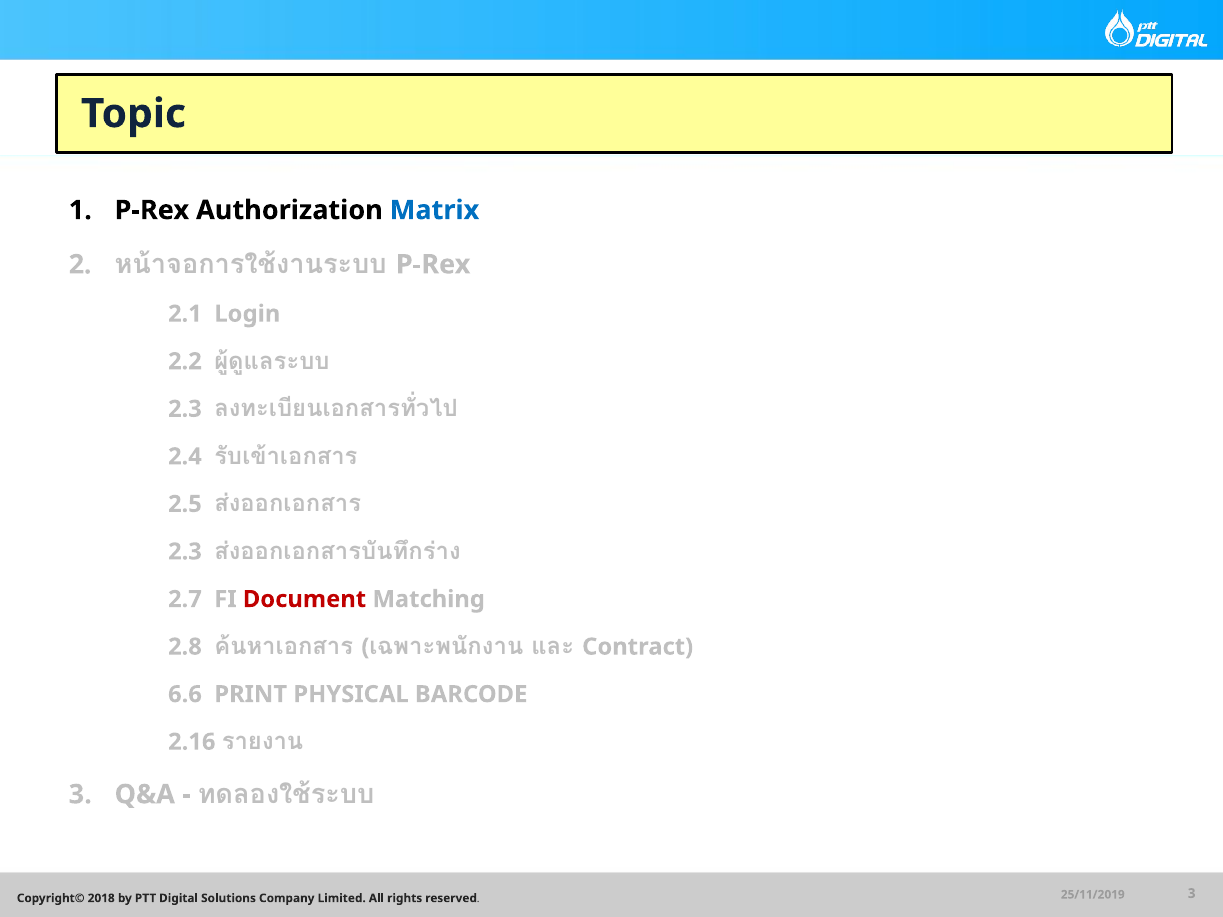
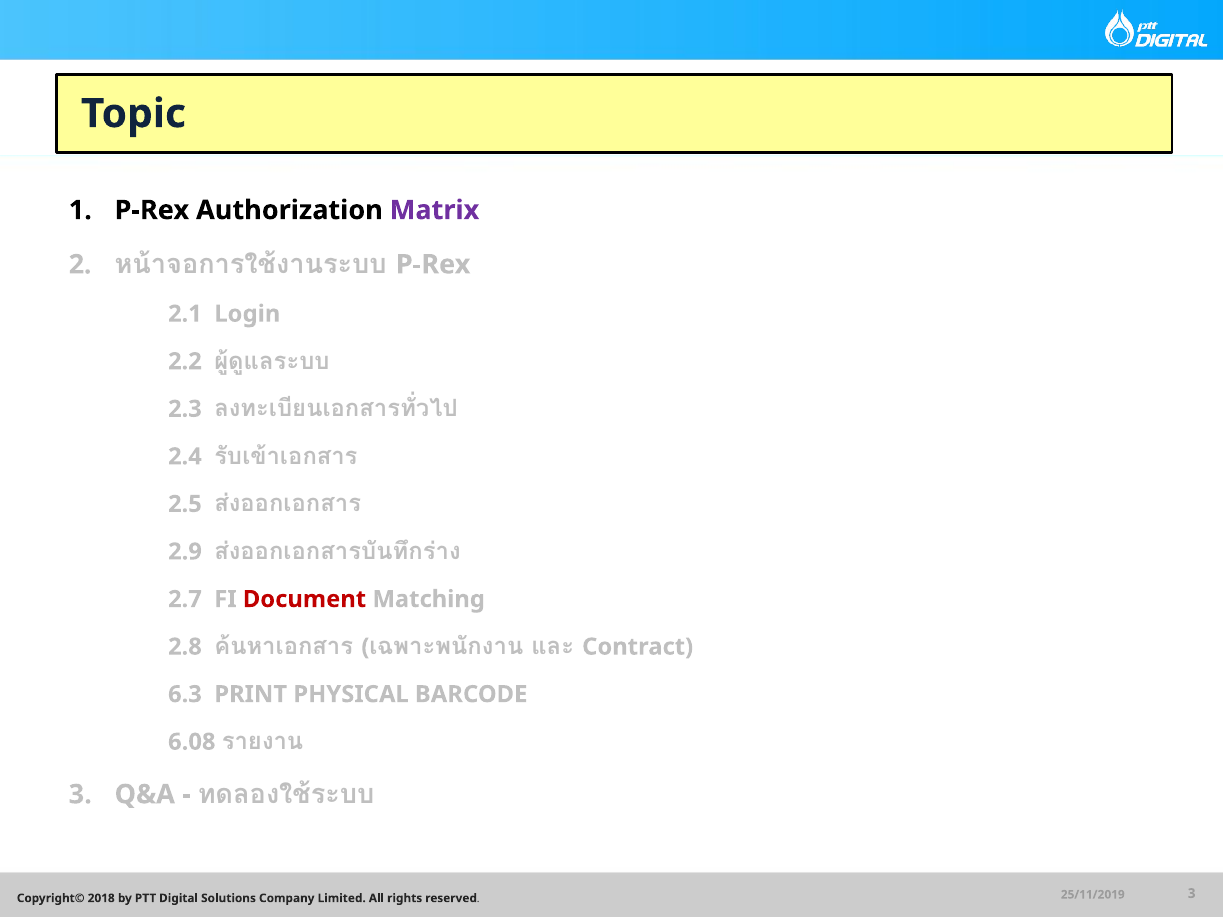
Matrix colour: blue -> purple
2.3 at (185, 552): 2.3 -> 2.9
6.6: 6.6 -> 6.3
2.16: 2.16 -> 6.08
